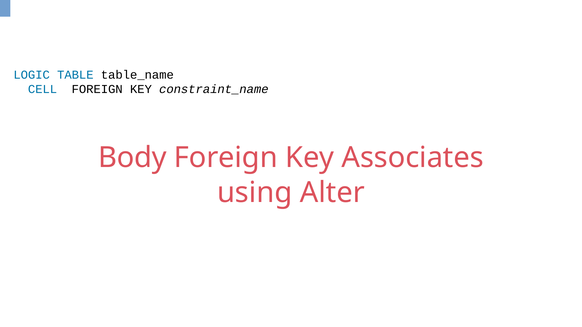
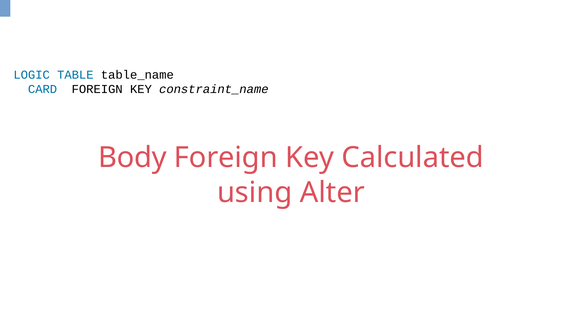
CELL: CELL -> CARD
Associates: Associates -> Calculated
